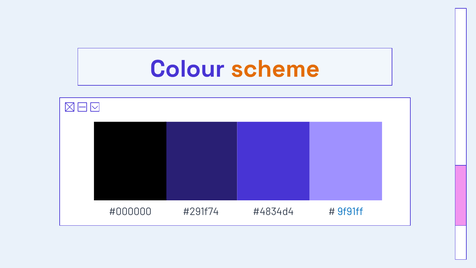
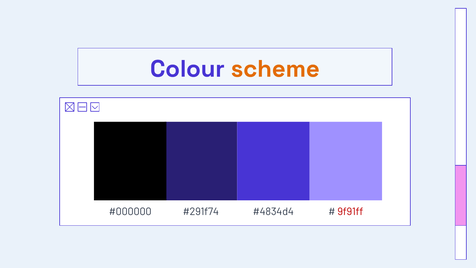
9f91ff colour: blue -> red
